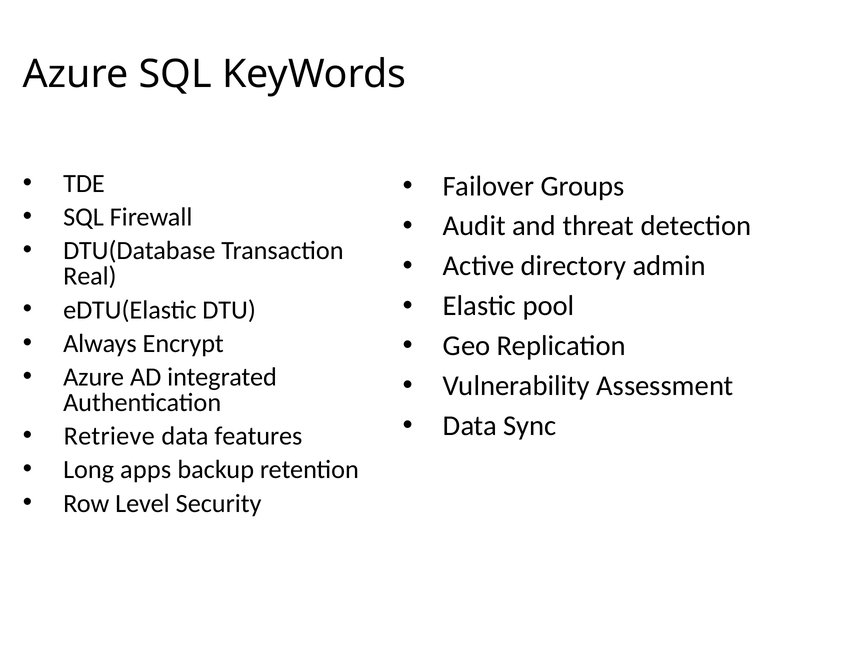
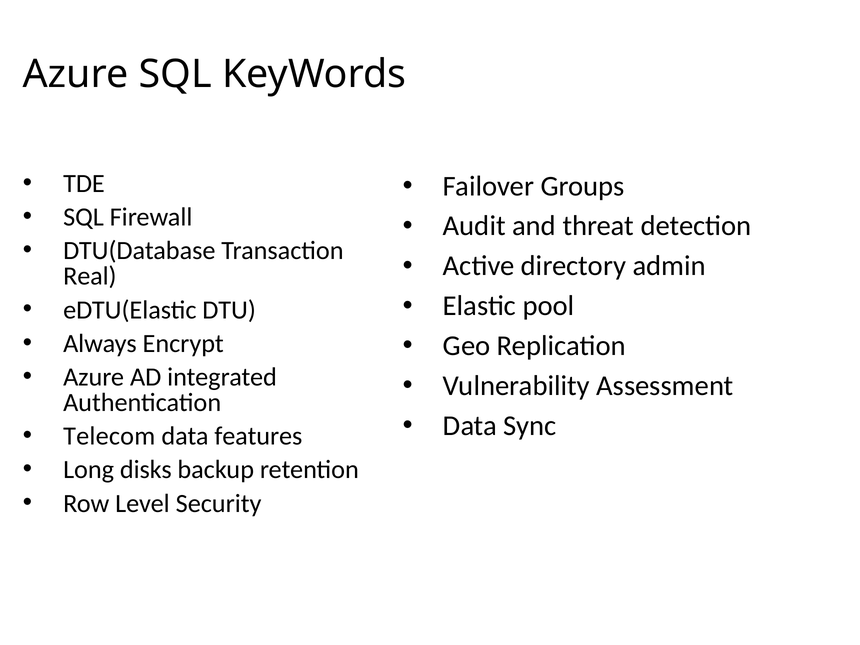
Retrieve: Retrieve -> Telecom
apps: apps -> disks
